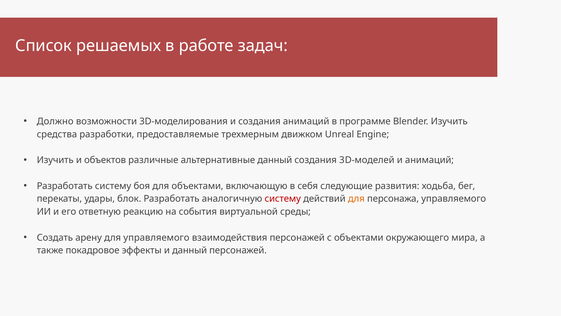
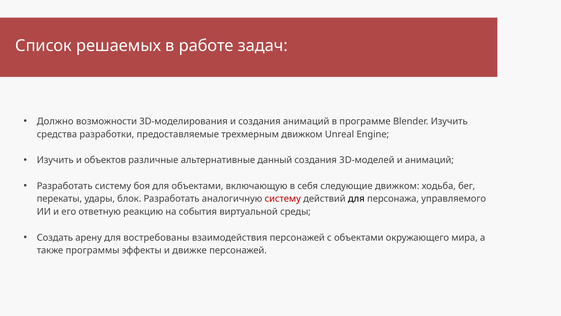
следующие развития: развития -> движком
для at (356, 199) colour: orange -> black
для управляемого: управляемого -> востребованы
покадровое: покадровое -> программы
и данный: данный -> движке
